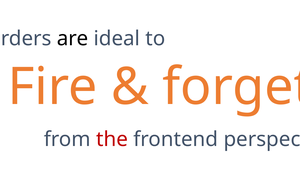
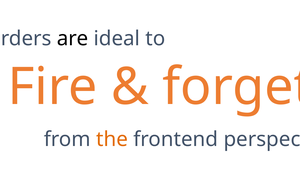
the colour: red -> orange
